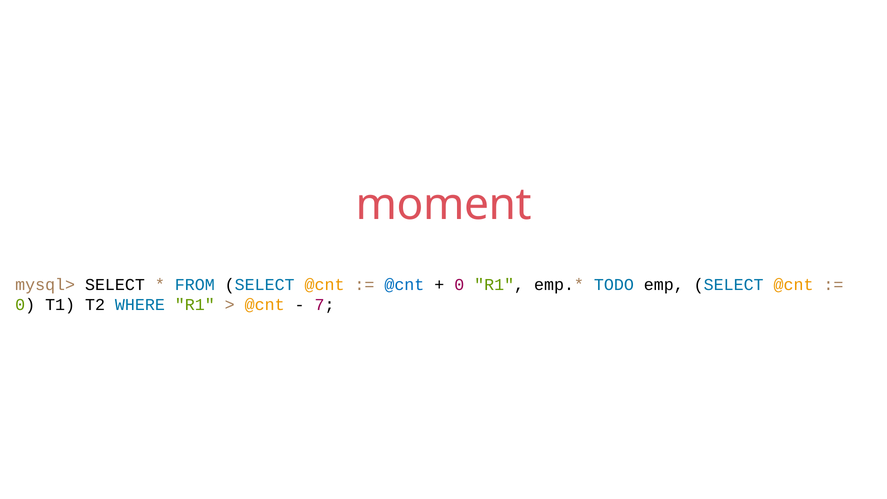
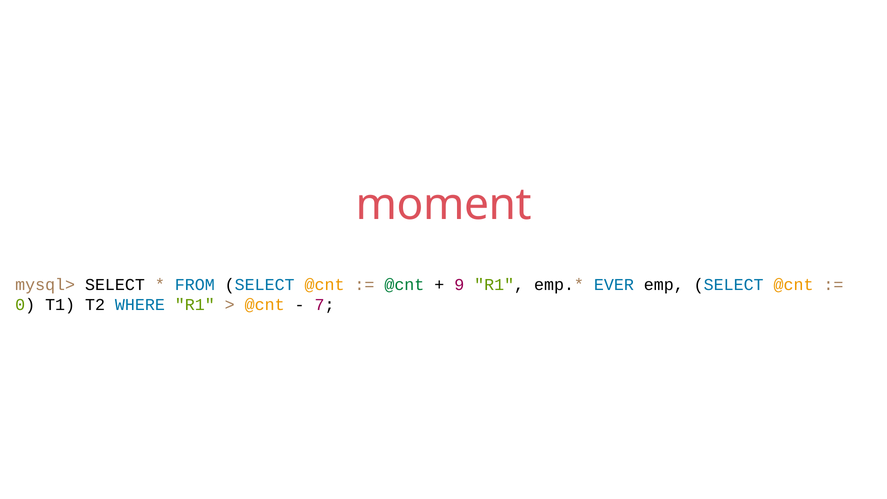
@cnt at (404, 285) colour: blue -> green
0 at (459, 285): 0 -> 9
TODO: TODO -> EVER
